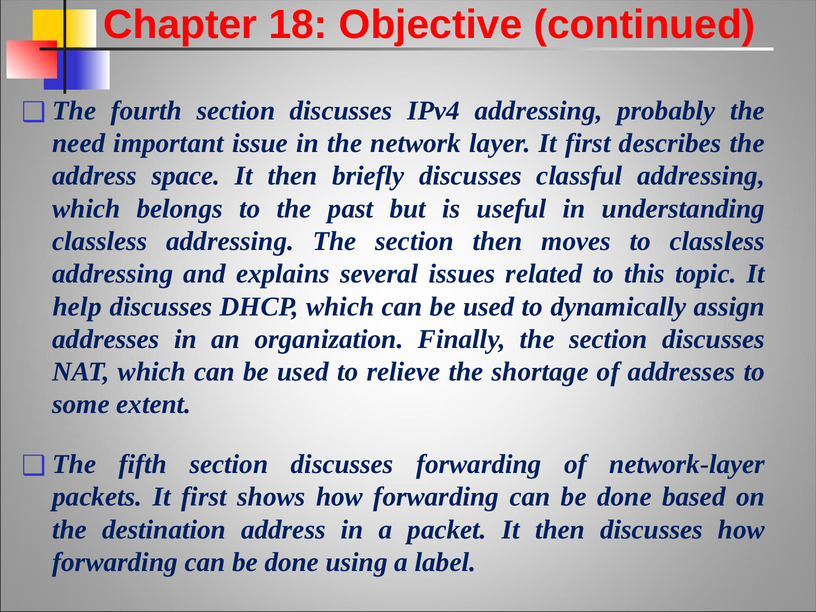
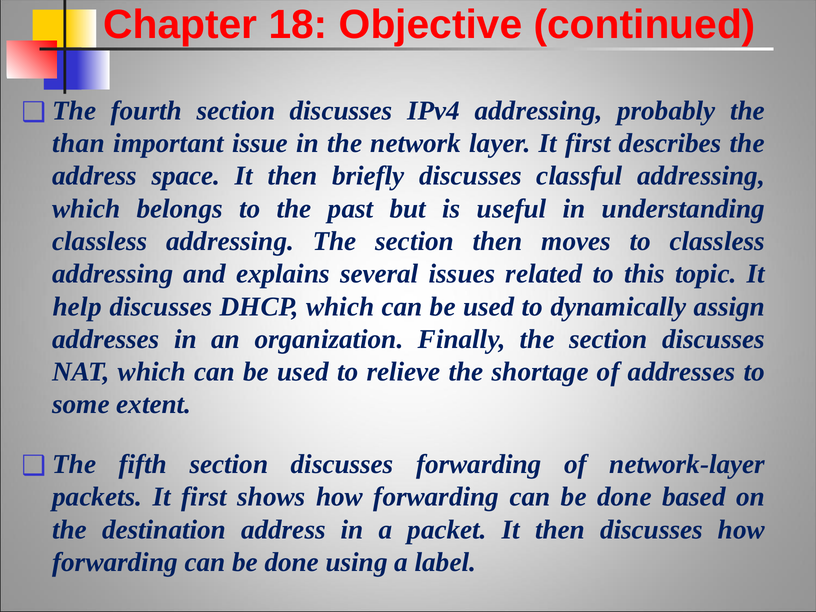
need: need -> than
